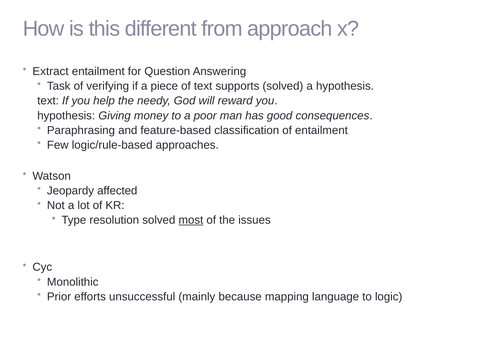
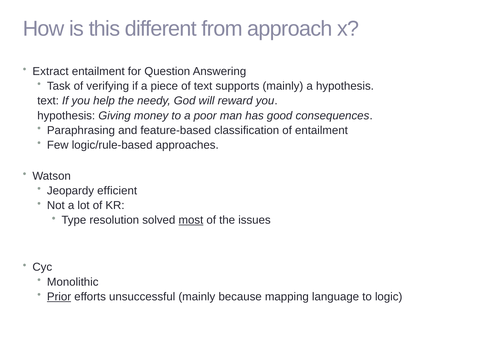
supports solved: solved -> mainly
affected: affected -> efficient
Prior underline: none -> present
